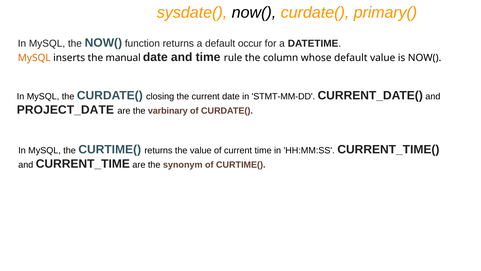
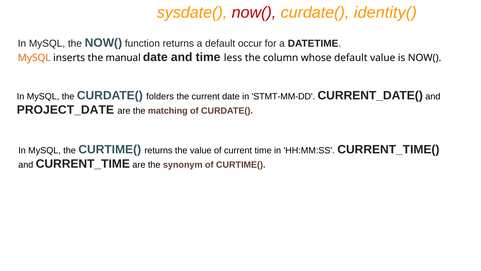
now( at (254, 13) colour: black -> red
primary(: primary( -> identity(
rule: rule -> less
closing: closing -> folders
varbinary: varbinary -> matching
